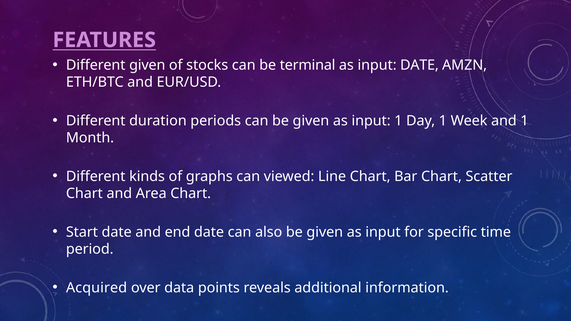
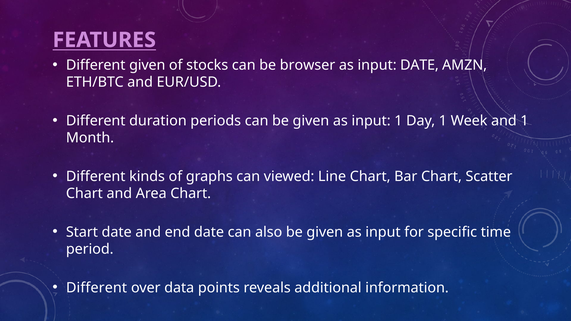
terminal: terminal -> browser
Acquired at (97, 288): Acquired -> Different
